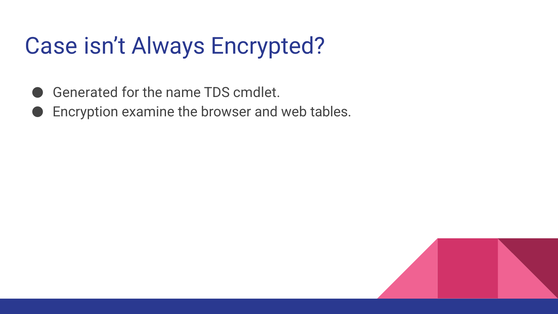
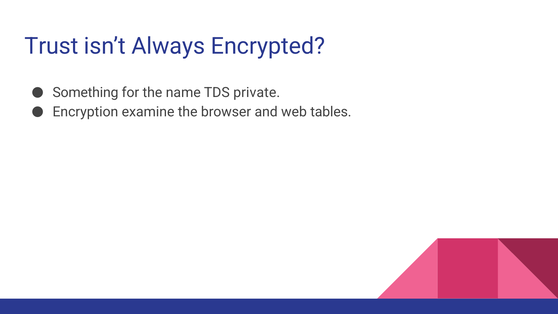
Case: Case -> Trust
Generated: Generated -> Something
cmdlet: cmdlet -> private
